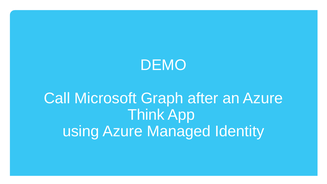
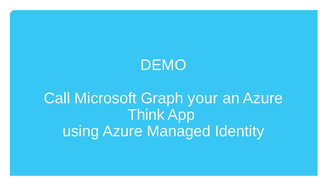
after: after -> your
